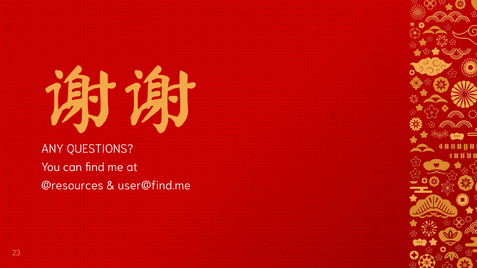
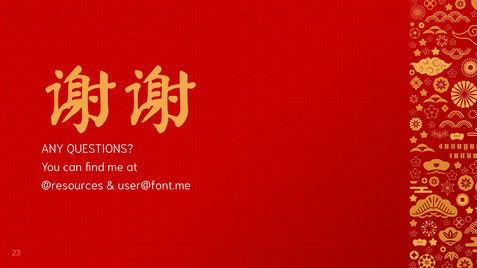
user@find.me: user@find.me -> user@font.me
